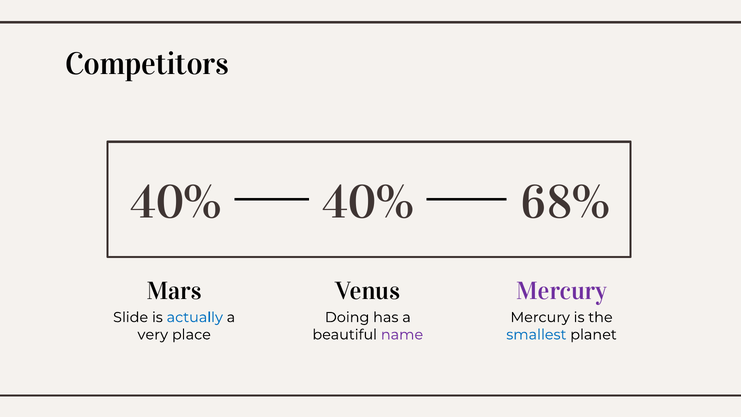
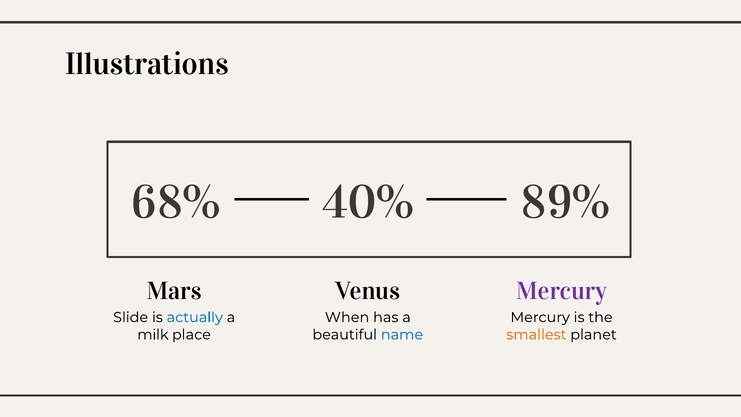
Competitors: Competitors -> Illustrations
40% at (176, 202): 40% -> 68%
68%: 68% -> 89%
Doing: Doing -> When
very: very -> milk
name colour: purple -> blue
smallest colour: blue -> orange
